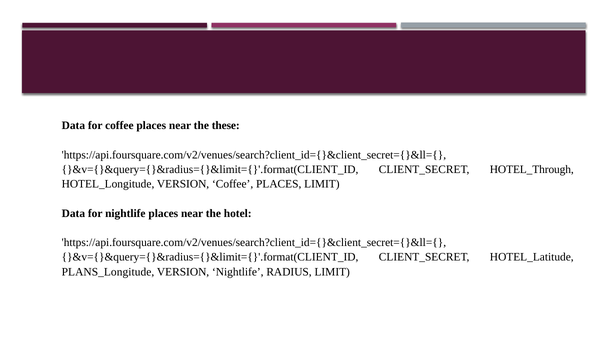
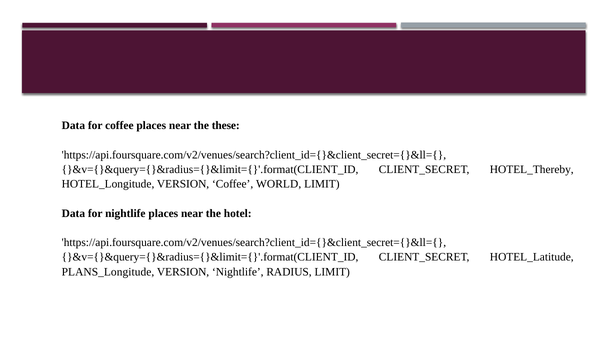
HOTEL_Through: HOTEL_Through -> HOTEL_Thereby
VERSION Coffee PLACES: PLACES -> WORLD
